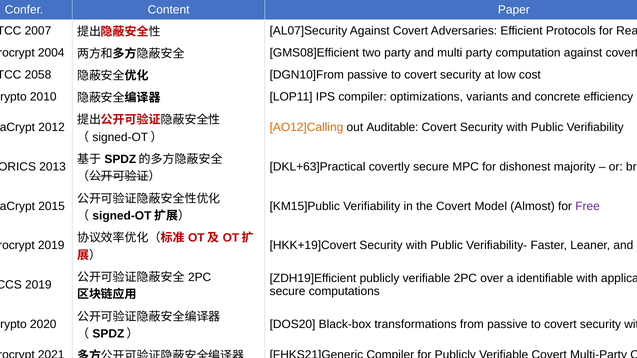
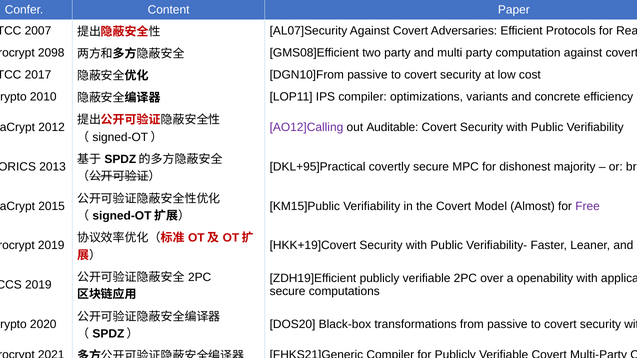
2004: 2004 -> 2098
2058: 2058 -> 2017
AO12]Calling colour: orange -> purple
DKL+63]Practical: DKL+63]Practical -> DKL+95]Practical
identifiable: identifiable -> openability
